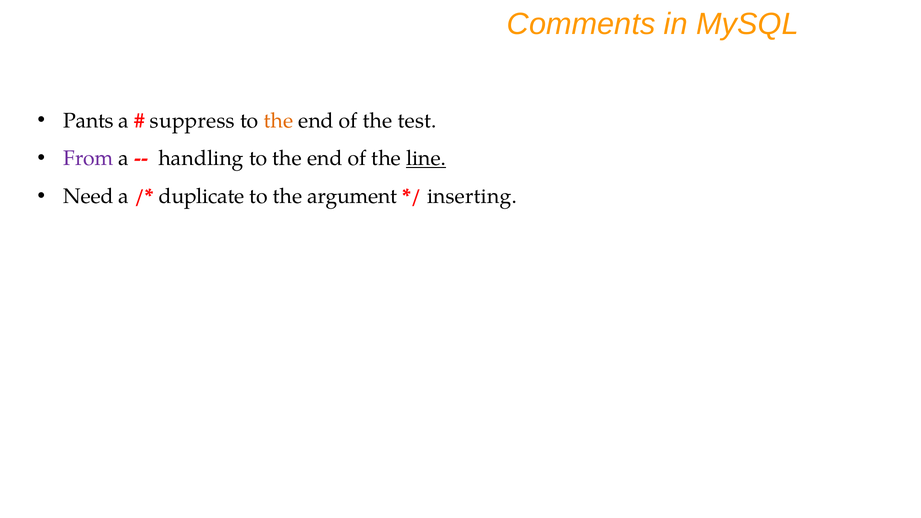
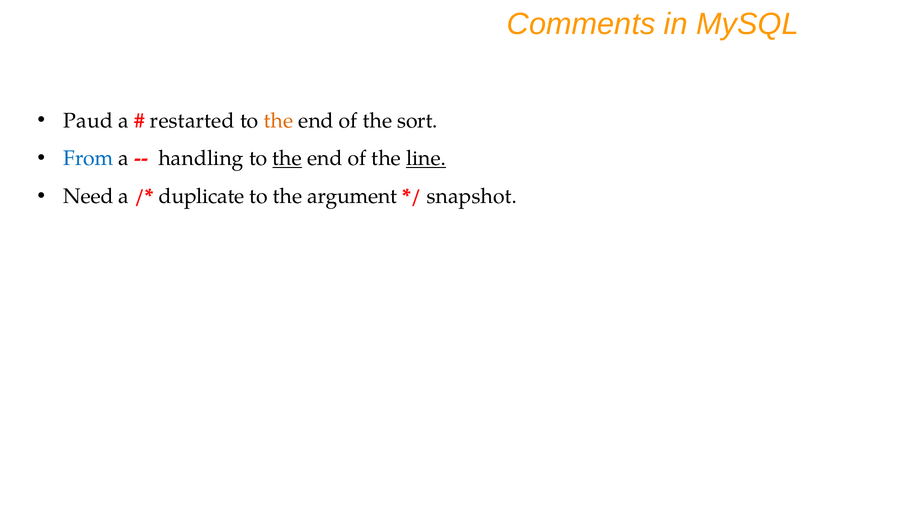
Pants: Pants -> Paud
suppress: suppress -> restarted
test: test -> sort
From colour: purple -> blue
the at (287, 159) underline: none -> present
inserting: inserting -> snapshot
